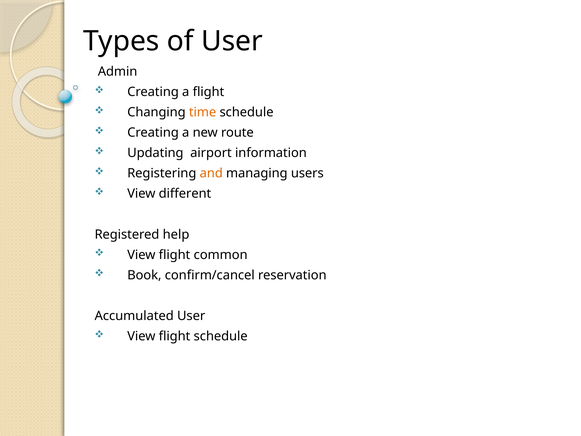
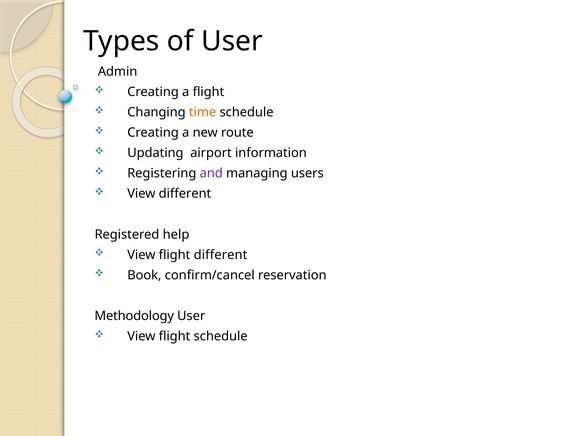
and colour: orange -> purple
flight common: common -> different
Accumulated: Accumulated -> Methodology
